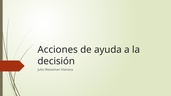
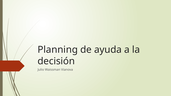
Acciones: Acciones -> Planning
